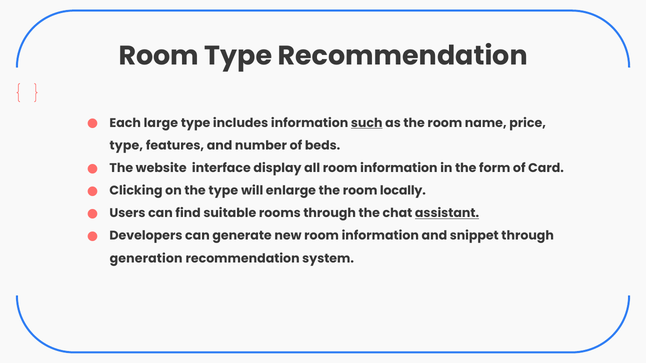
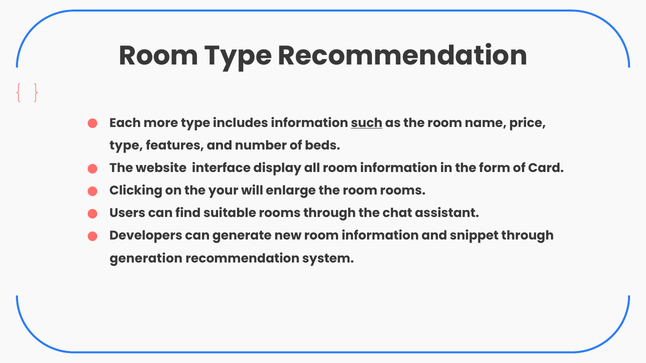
large: large -> more
the type: type -> your
room locally: locally -> rooms
assistant underline: present -> none
